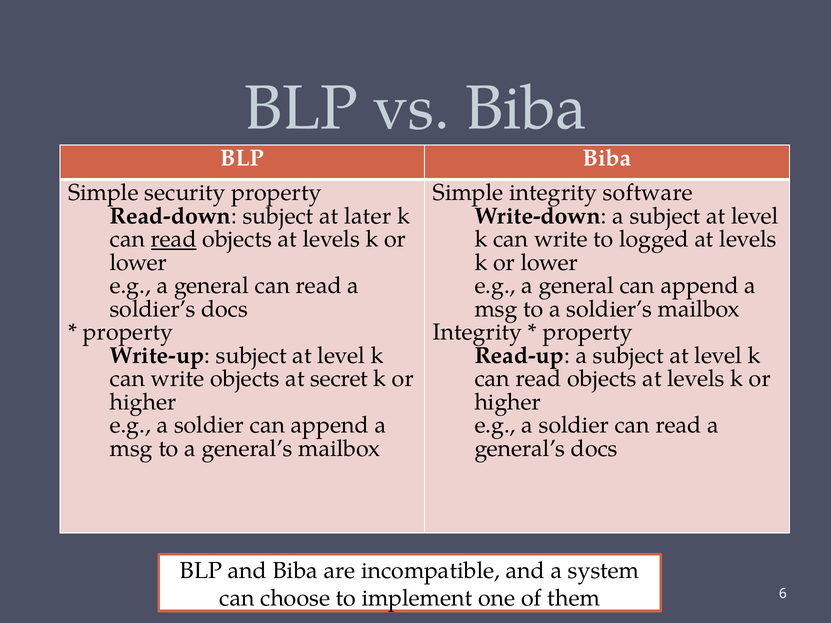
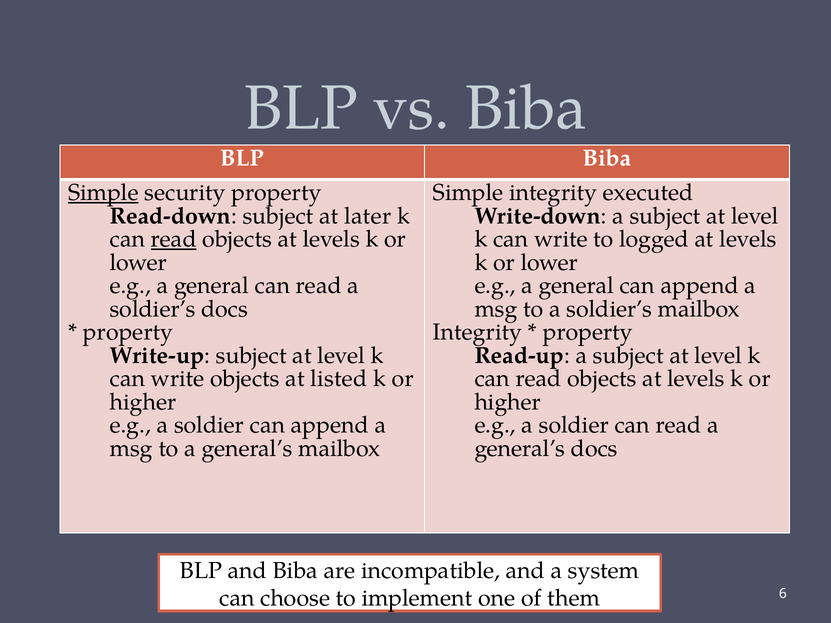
Simple at (103, 193) underline: none -> present
software: software -> executed
secret: secret -> listed
